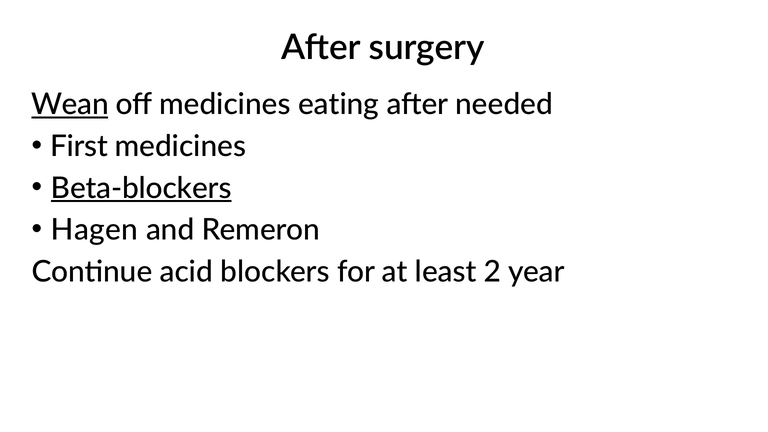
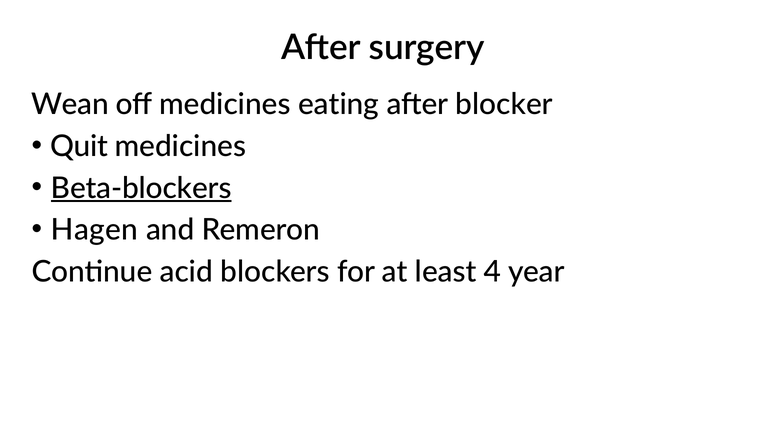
Wean underline: present -> none
needed: needed -> blocker
First: First -> Quit
2: 2 -> 4
